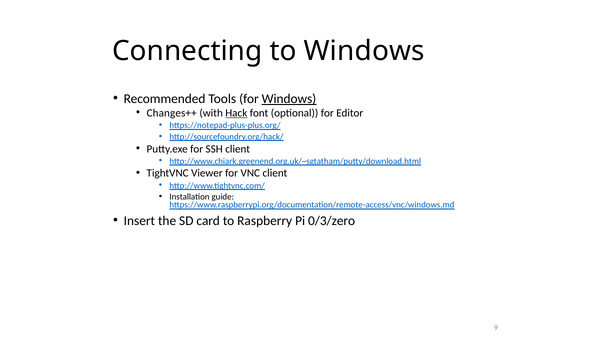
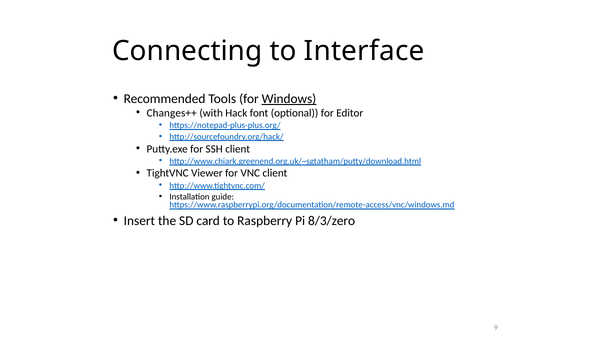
to Windows: Windows -> Interface
Hack underline: present -> none
0/3/zero: 0/3/zero -> 8/3/zero
